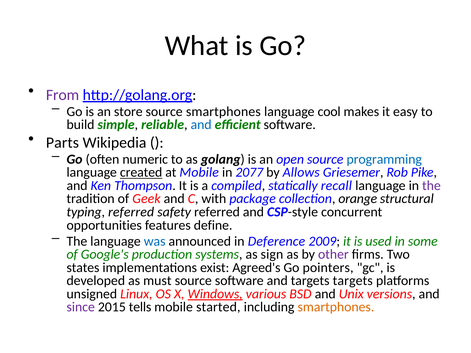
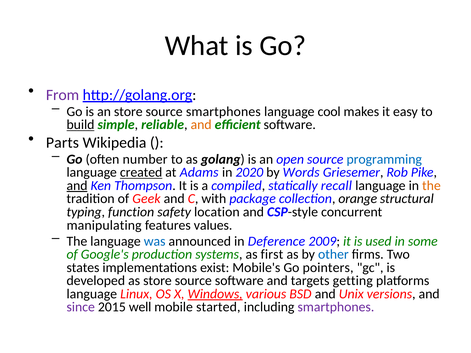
build underline: none -> present
and at (201, 125) colour: blue -> orange
numeric: numeric -> number
at Mobile: Mobile -> Adams
2077: 2077 -> 2020
Allows: Allows -> Words
and at (77, 186) underline: none -> present
the at (431, 186) colour: purple -> orange
typing referred: referred -> function
safety referred: referred -> location
opportunities: opportunities -> manipulating
define: define -> values
sign: sign -> first
other colour: purple -> blue
Agreed's: Agreed's -> Mobile's
as must: must -> store
targets targets: targets -> getting
unsigned at (92, 294): unsigned -> language
tells: tells -> well
smartphones at (336, 307) colour: orange -> purple
